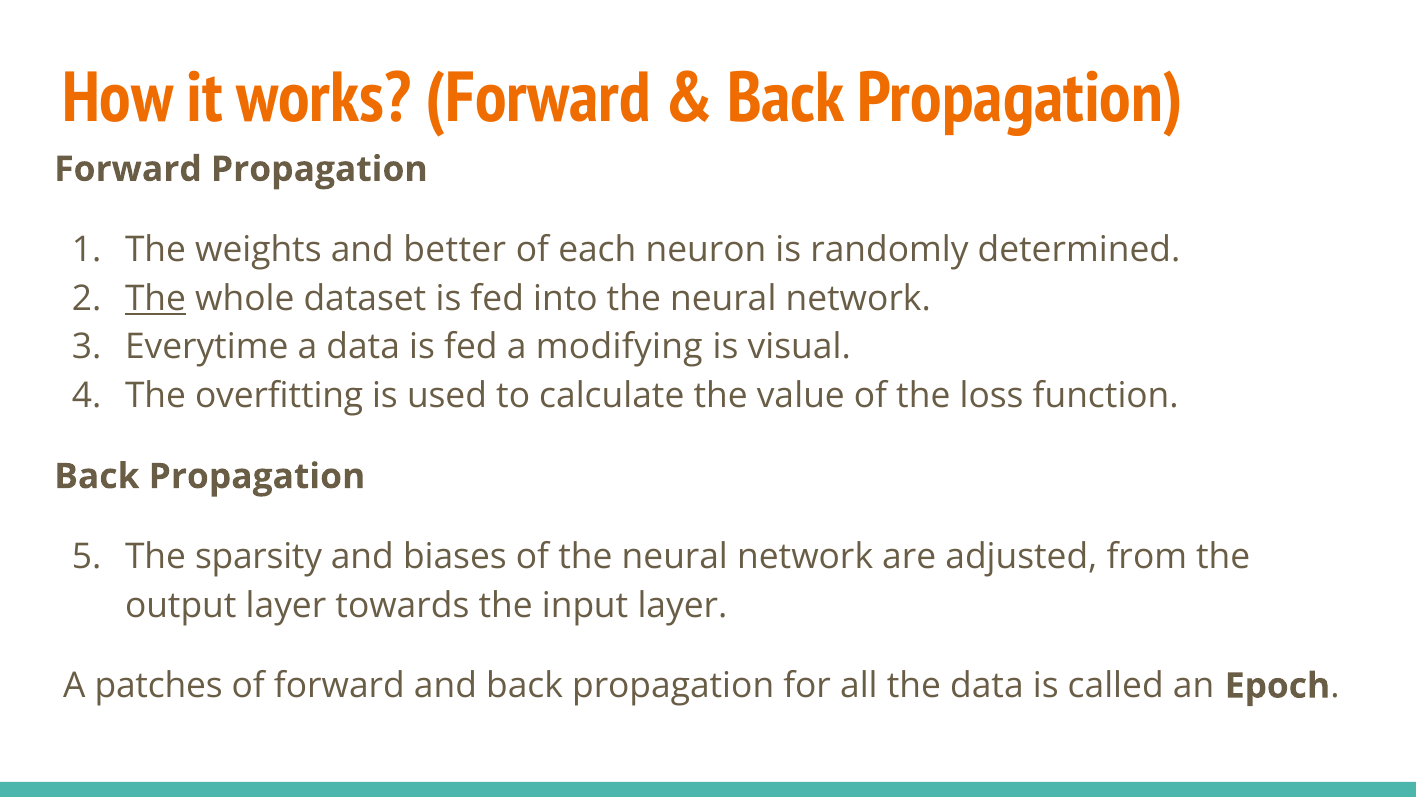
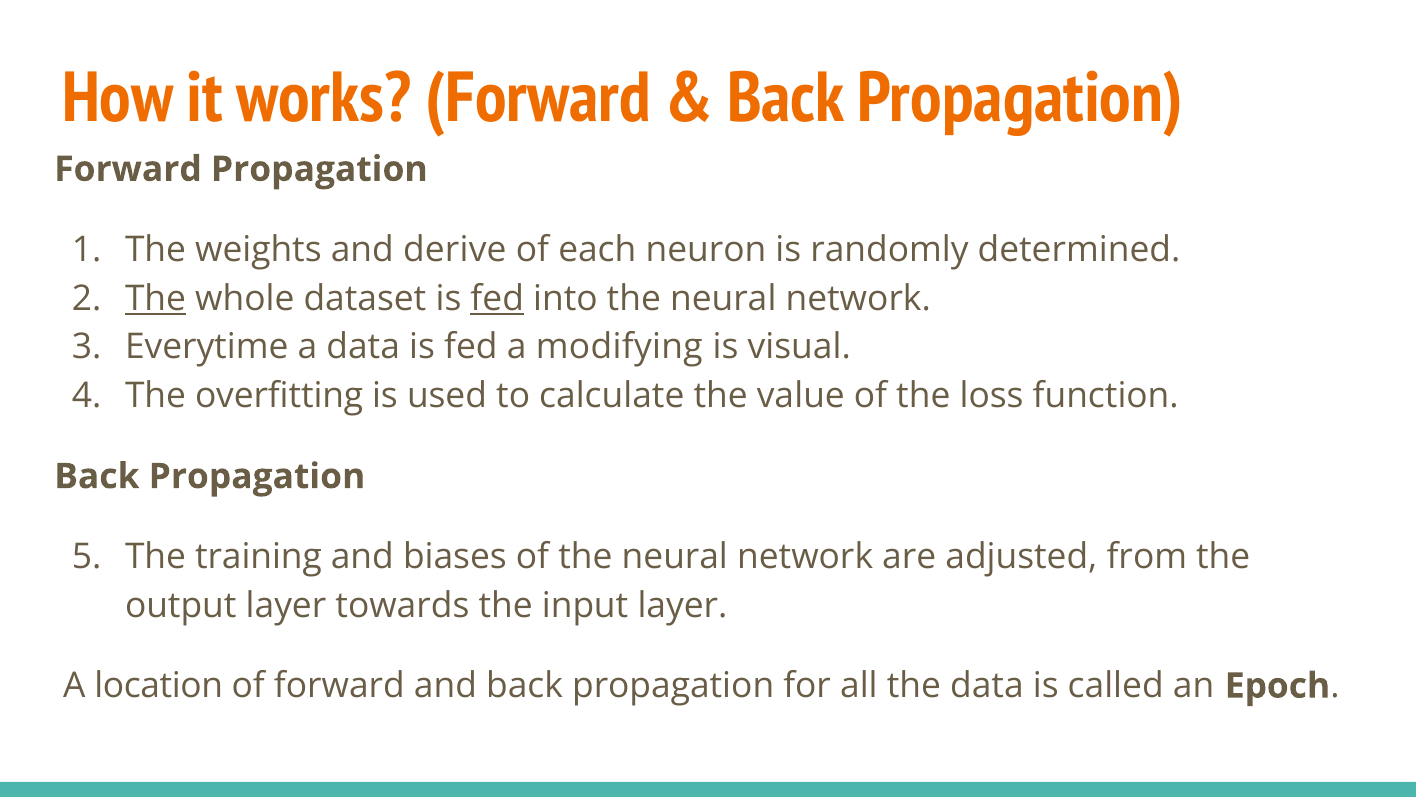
better: better -> derive
fed at (497, 298) underline: none -> present
sparsity: sparsity -> training
patches: patches -> location
